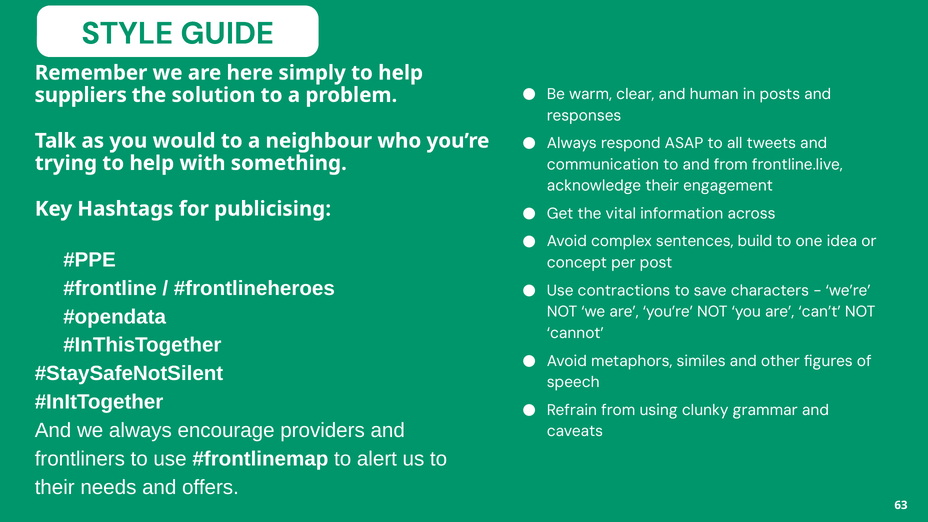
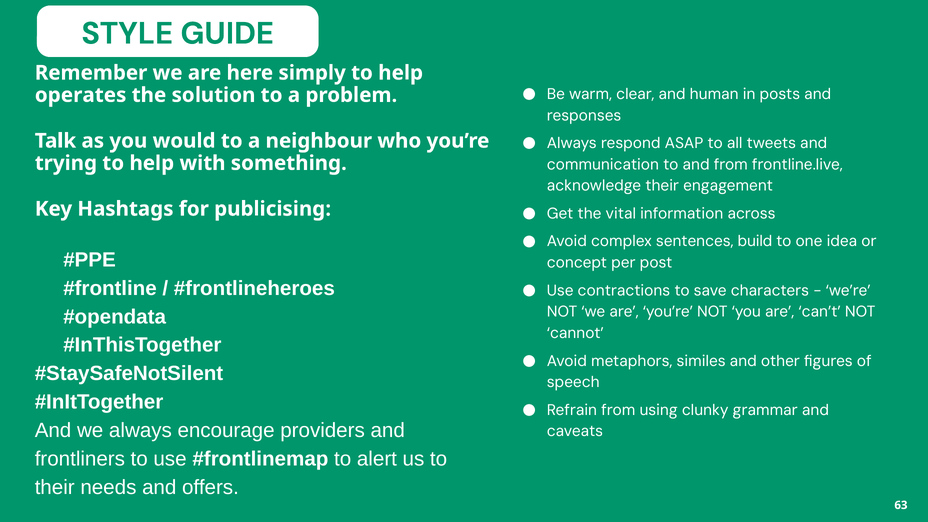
suppliers: suppliers -> operates
